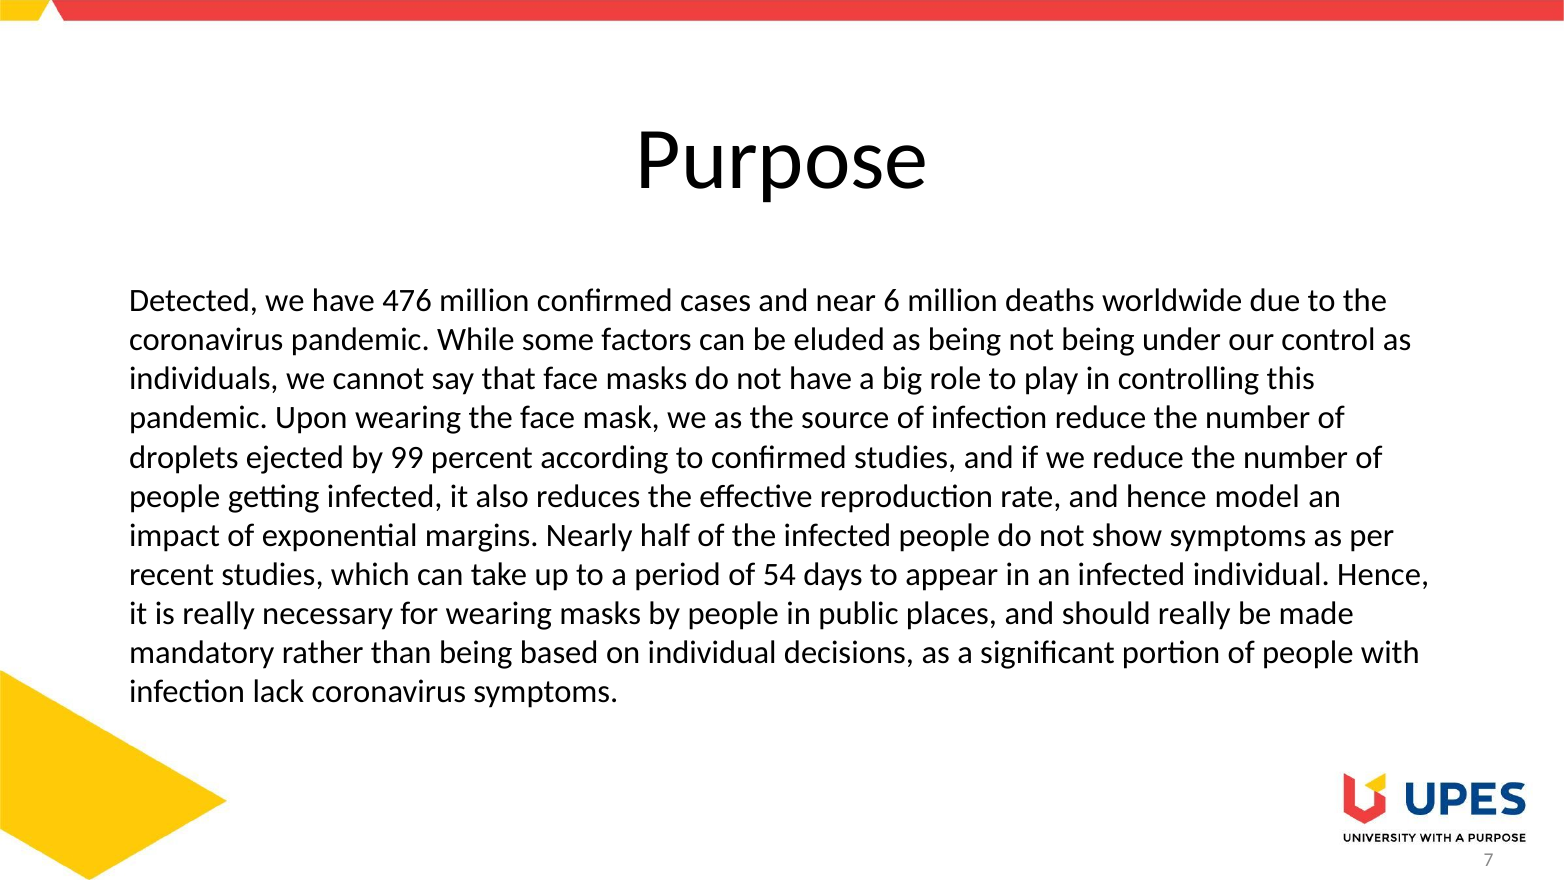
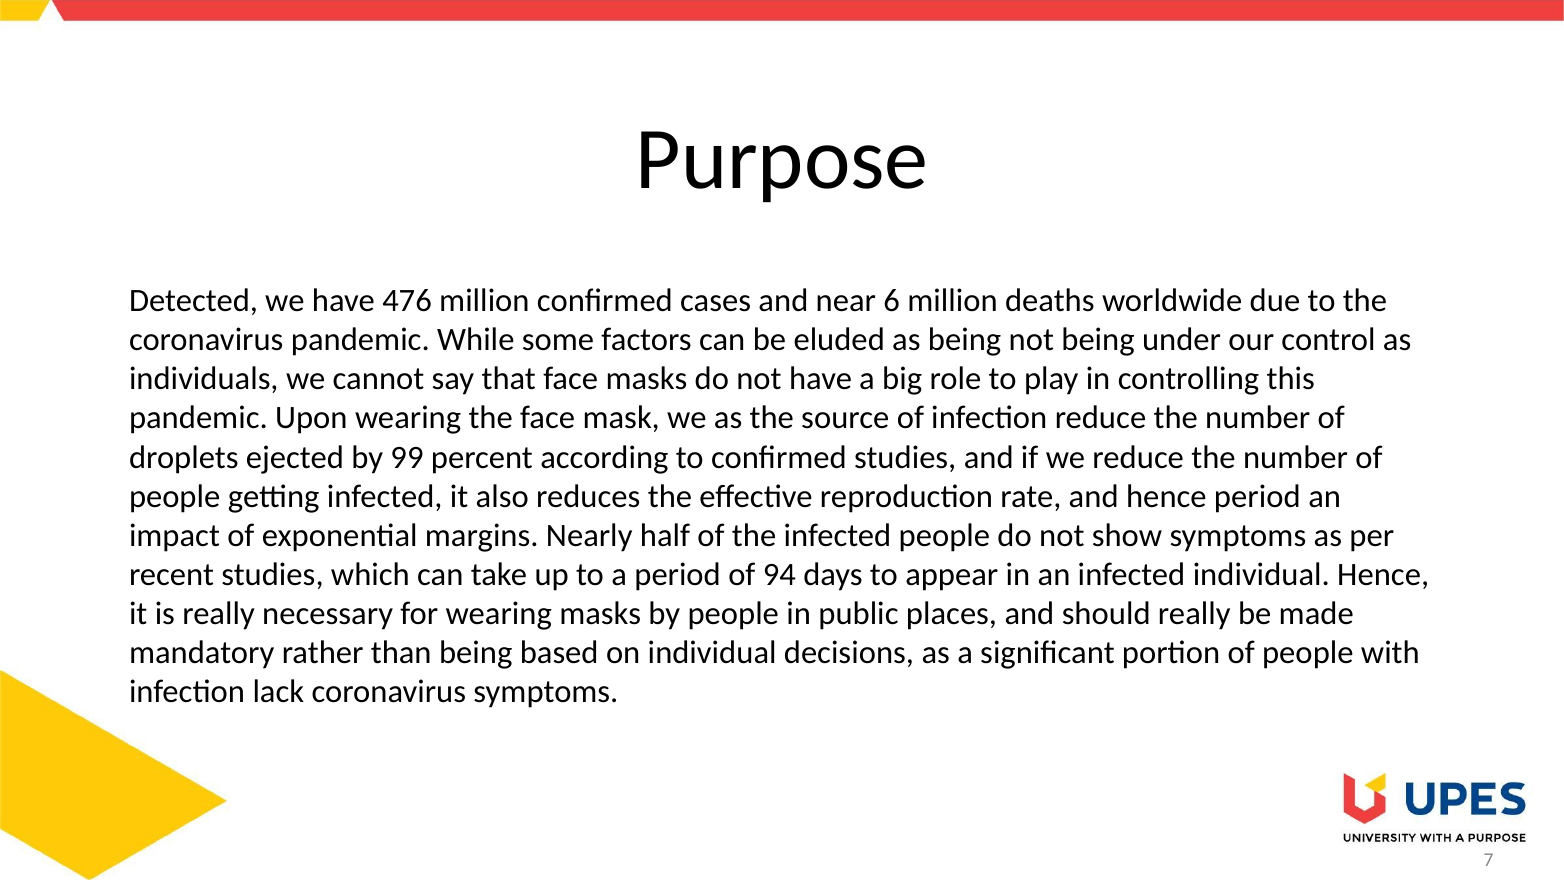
hence model: model -> period
54: 54 -> 94
